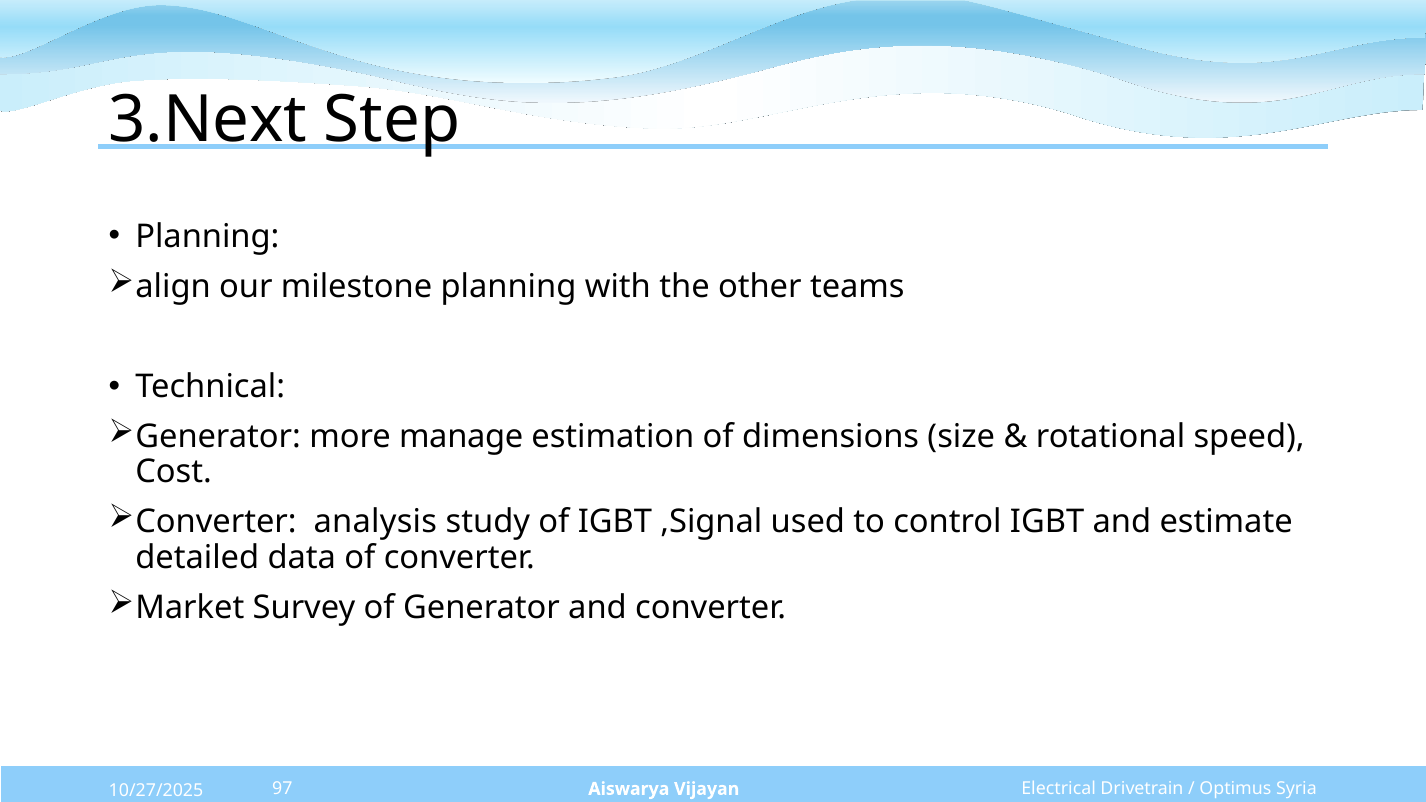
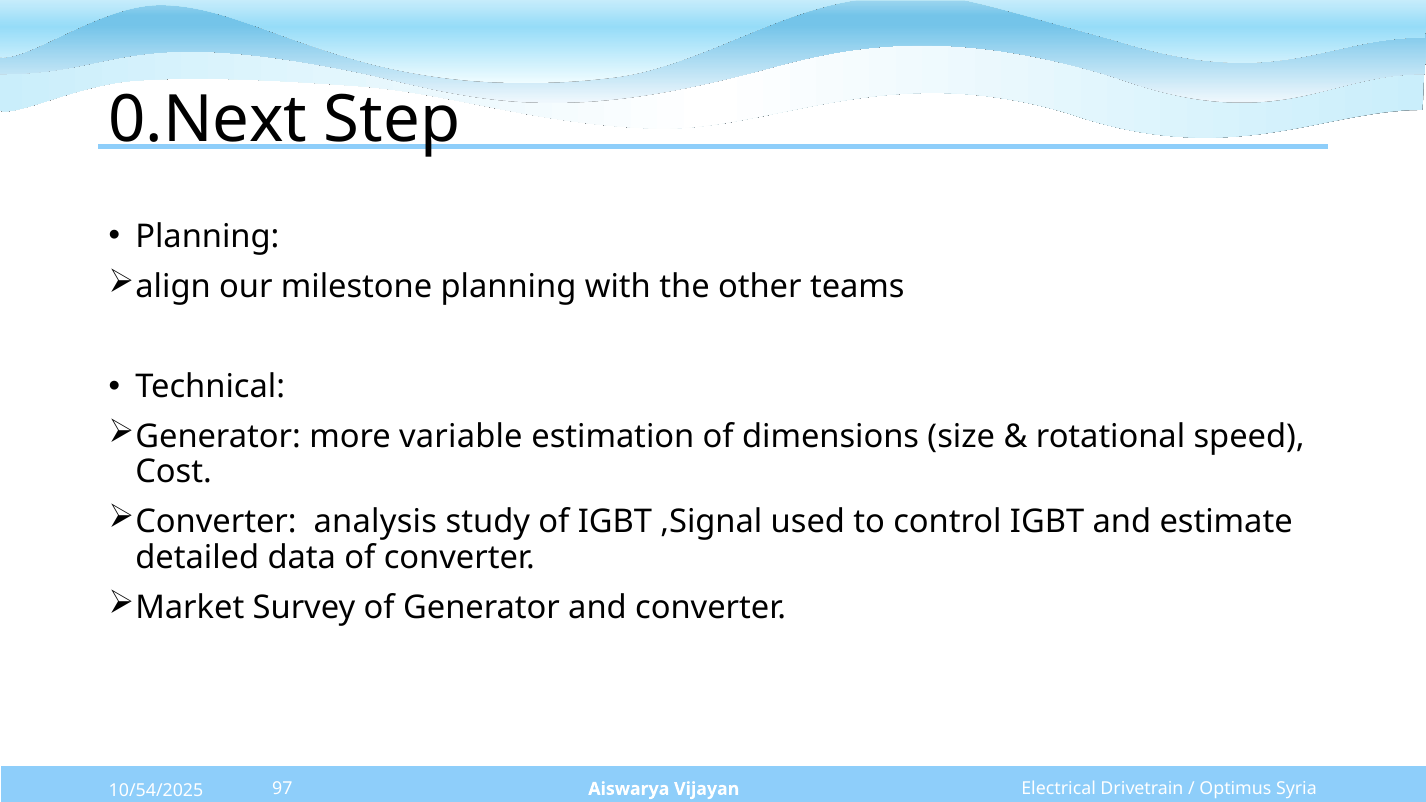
3.Next: 3.Next -> 0.Next
manage: manage -> variable
10/27/2025: 10/27/2025 -> 10/54/2025
